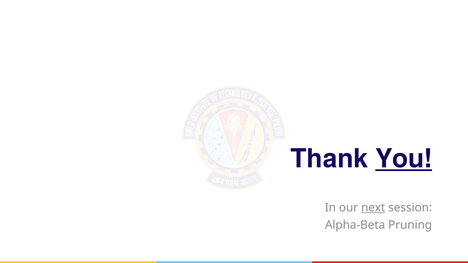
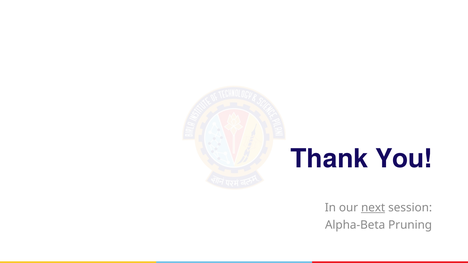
You underline: present -> none
